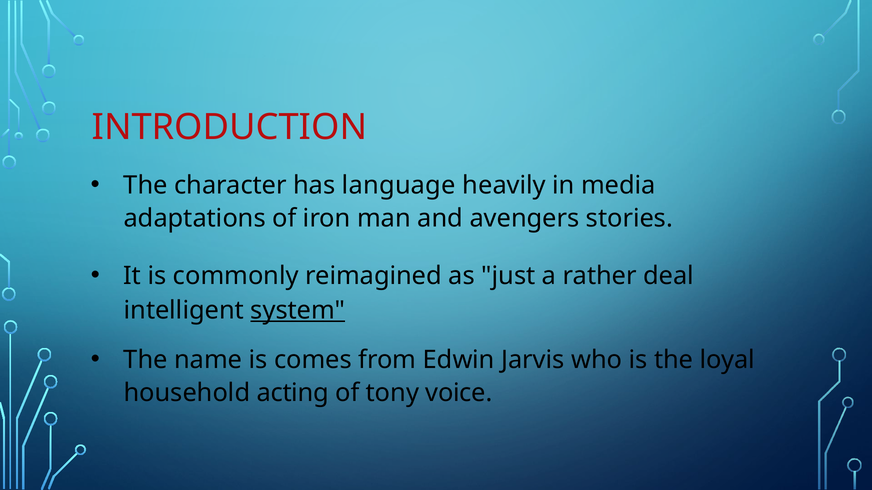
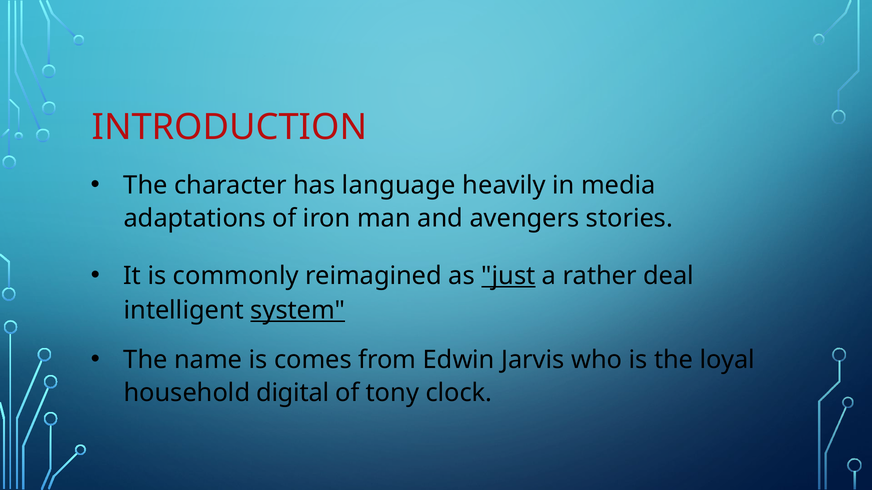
just underline: none -> present
acting: acting -> digital
voice: voice -> clock
